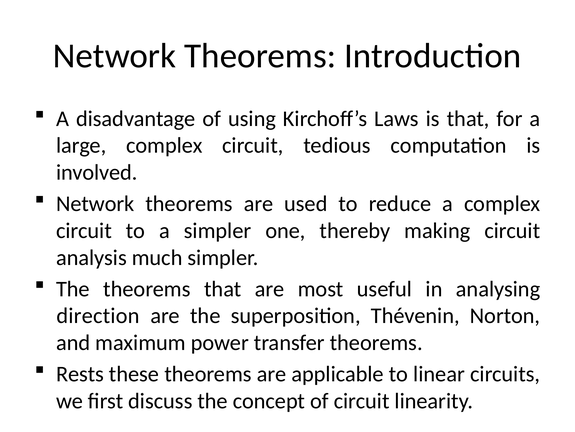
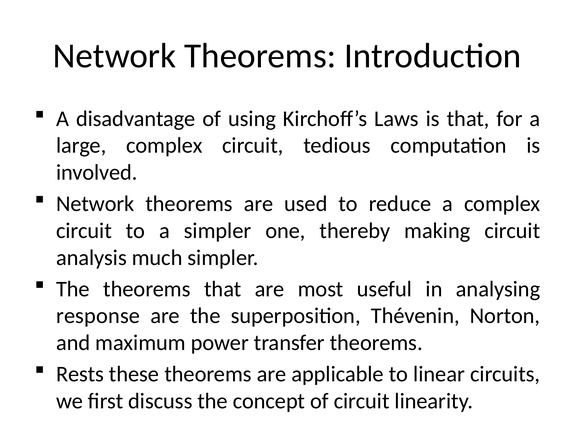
direction: direction -> response
